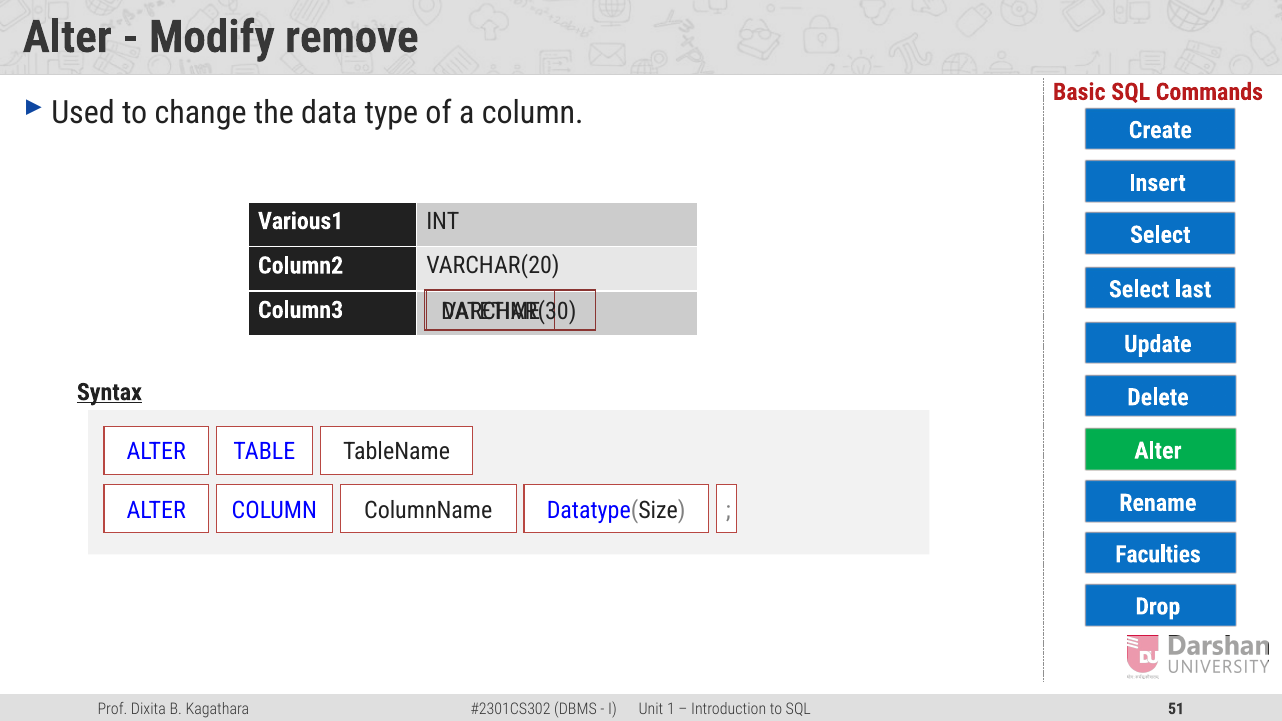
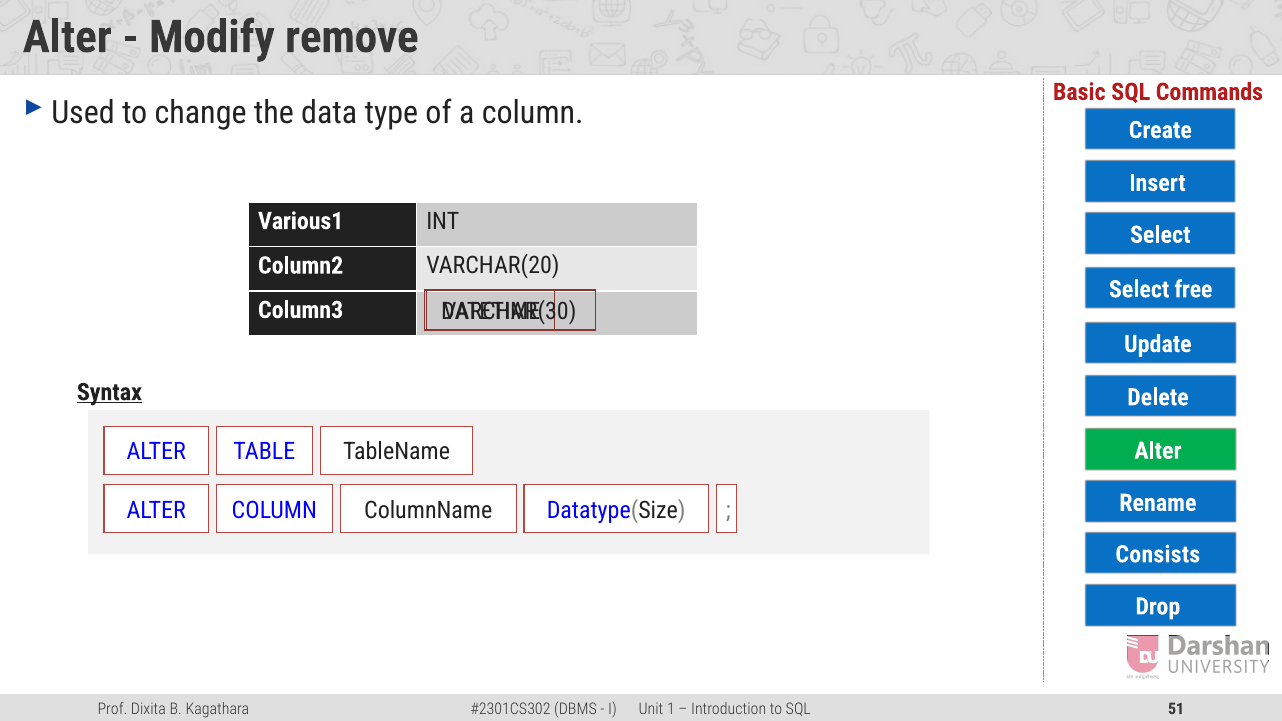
last: last -> free
Faculties: Faculties -> Consists
